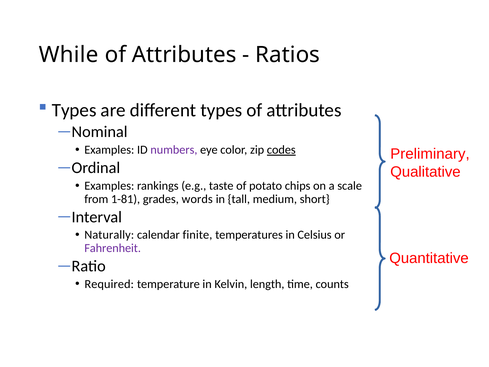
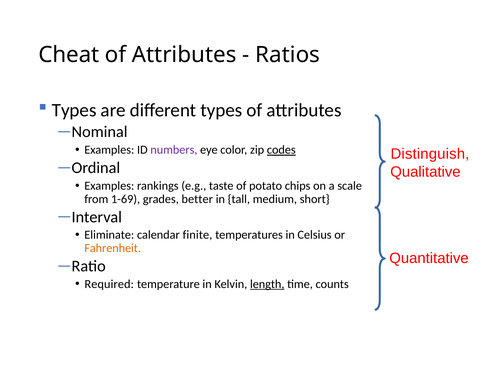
While: While -> Cheat
Preliminary: Preliminary -> Distinguish
1-81: 1-81 -> 1-69
words: words -> better
Naturally: Naturally -> Eliminate
Fahrenheit colour: purple -> orange
length underline: none -> present
